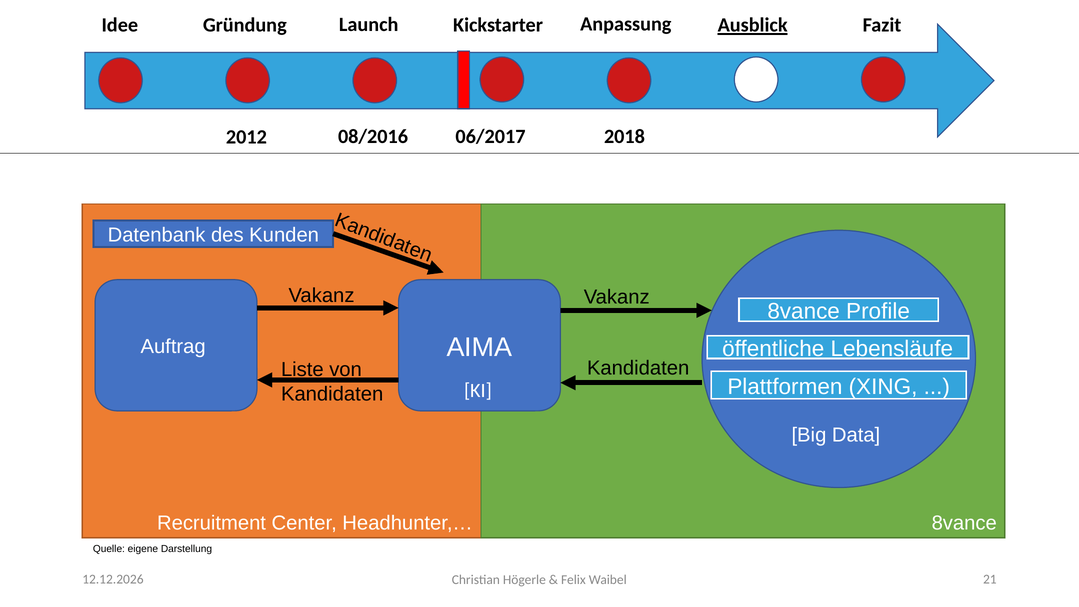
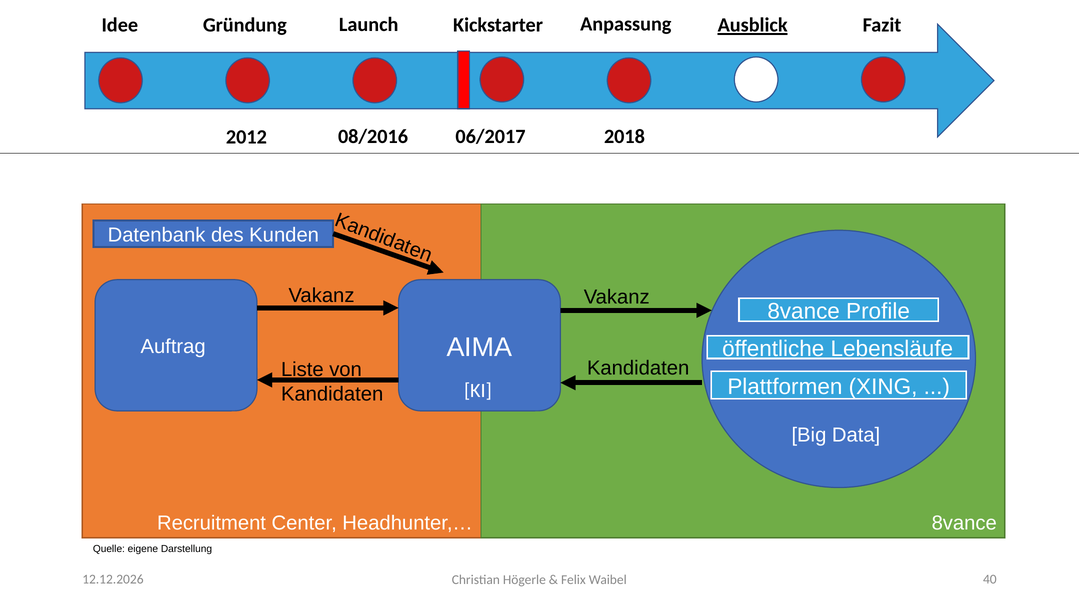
21: 21 -> 40
